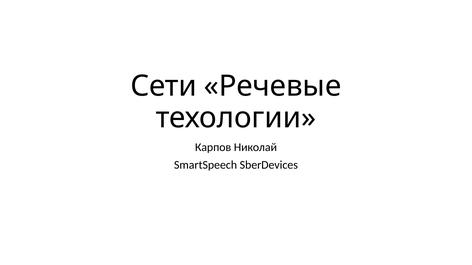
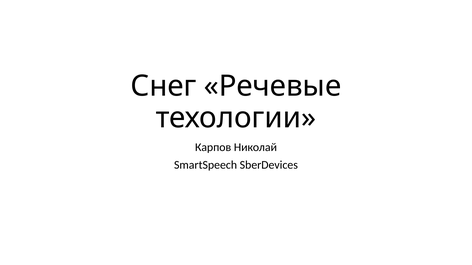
Сети: Сети -> Снег
